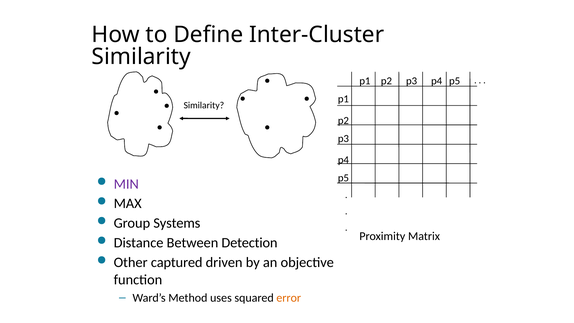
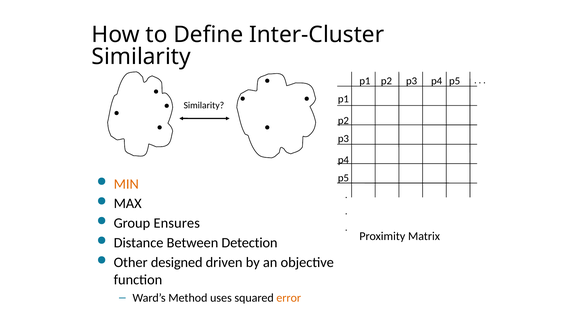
MIN colour: purple -> orange
Systems: Systems -> Ensures
captured: captured -> designed
